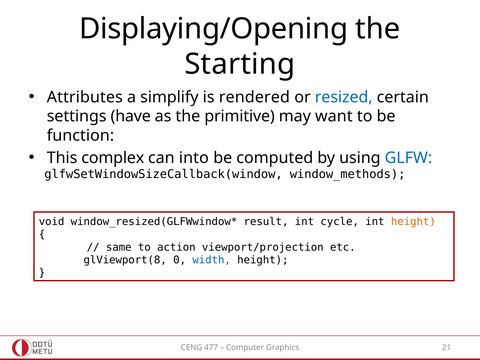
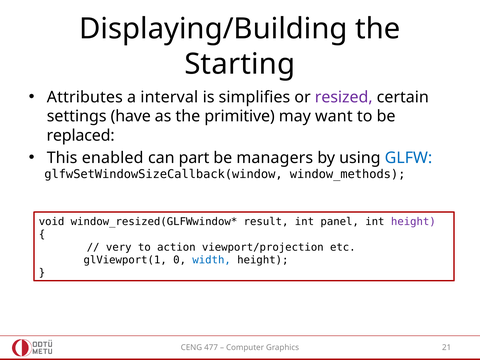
Displaying/Opening: Displaying/Opening -> Displaying/Building
simplify: simplify -> interval
rendered: rendered -> simplifies
resized colour: blue -> purple
function: function -> replaced
complex: complex -> enabled
into: into -> part
computed: computed -> managers
cycle: cycle -> panel
height at (413, 222) colour: orange -> purple
same: same -> very
glViewport(8: glViewport(8 -> glViewport(1
